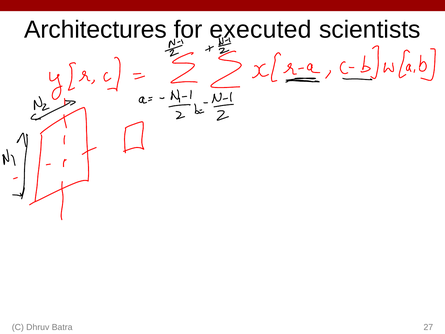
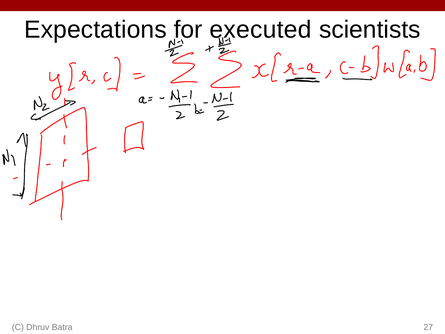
Architectures: Architectures -> Expectations
